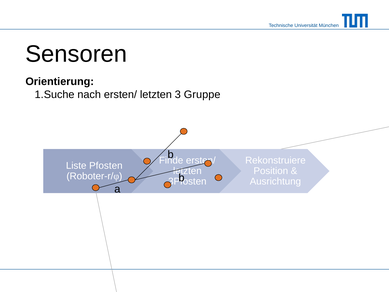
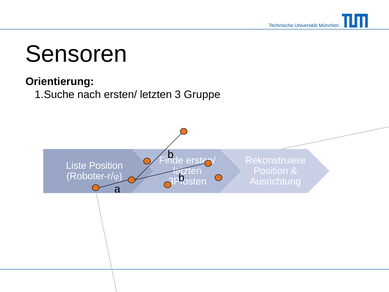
Liste Pfosten: Pfosten -> Position
